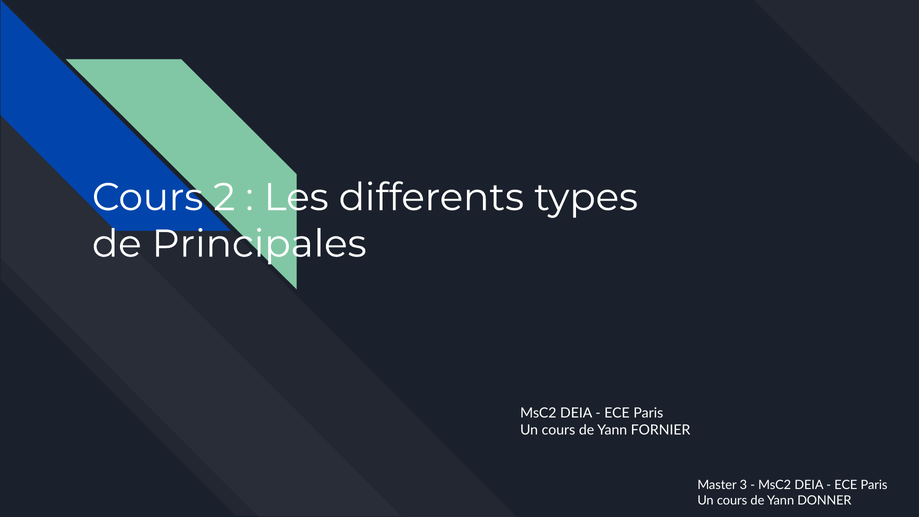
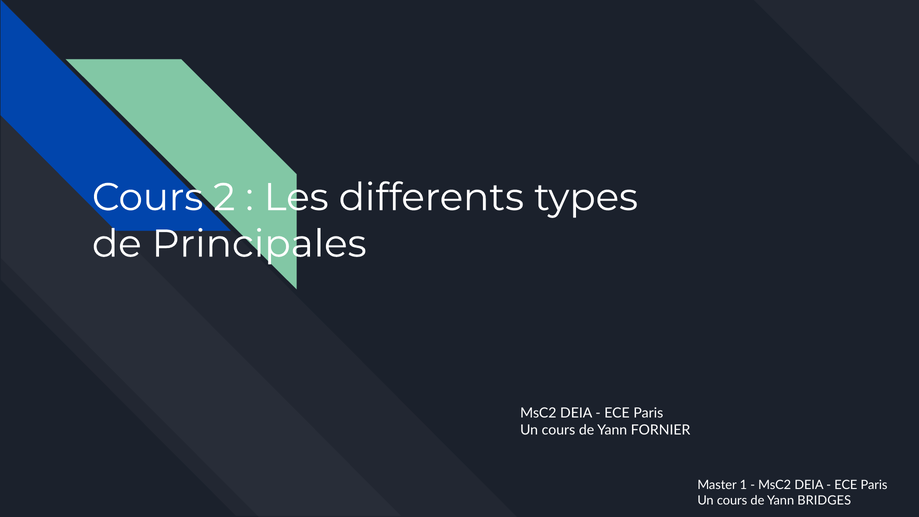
3: 3 -> 1
DONNER: DONNER -> BRIDGES
